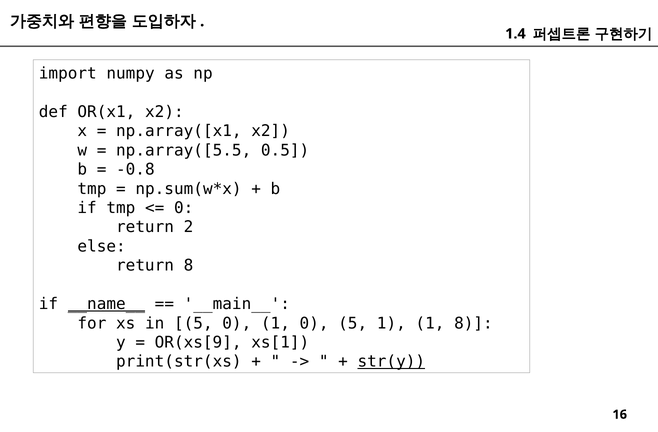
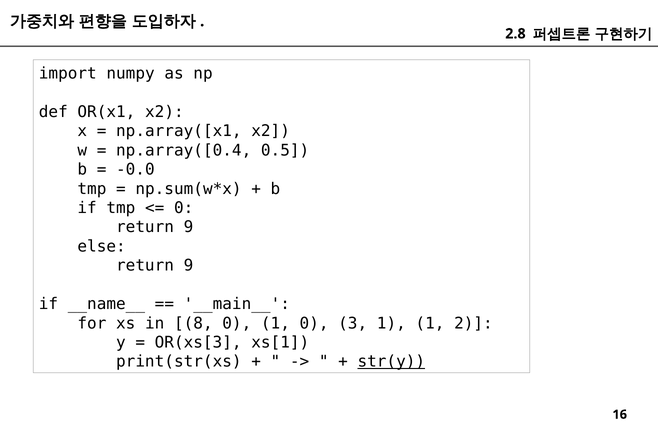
1.4: 1.4 -> 2.8
np.array([5.5: np.array([5.5 -> np.array([0.4
-0.8: -0.8 -> -0.0
2 at (188, 227): 2 -> 9
8 at (188, 266): 8 -> 9
__name__ underline: present -> none
in 5: 5 -> 8
0 5: 5 -> 3
1 8: 8 -> 2
OR(xs[9: OR(xs[9 -> OR(xs[3
